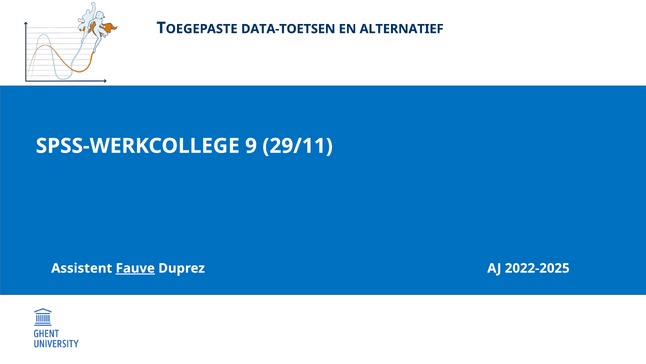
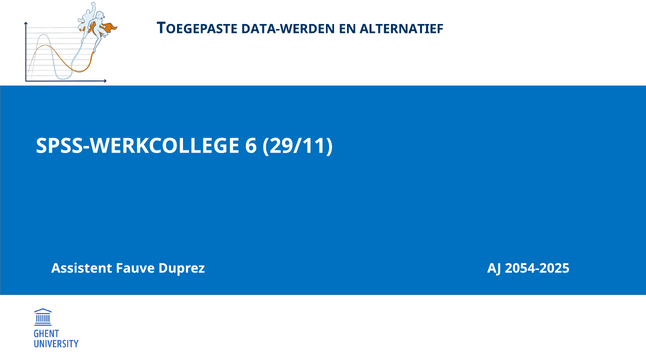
DATA-TOETSEN: DATA-TOETSEN -> DATA-WERDEN
9: 9 -> 6
Fauve underline: present -> none
2022-2025: 2022-2025 -> 2054-2025
